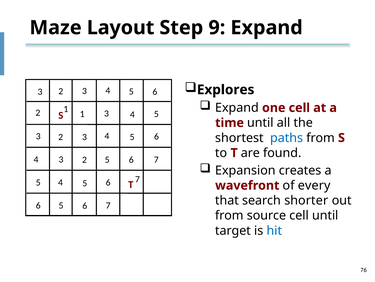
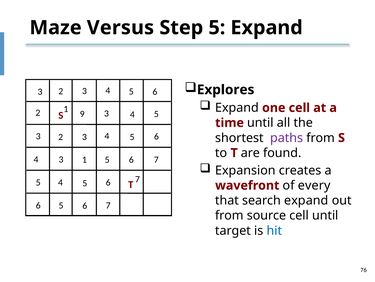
Layout: Layout -> Versus
Step 9: 9 -> 5
2 1: 1 -> 9
paths colour: blue -> purple
4 2: 2 -> 1
search shorter: shorter -> expand
